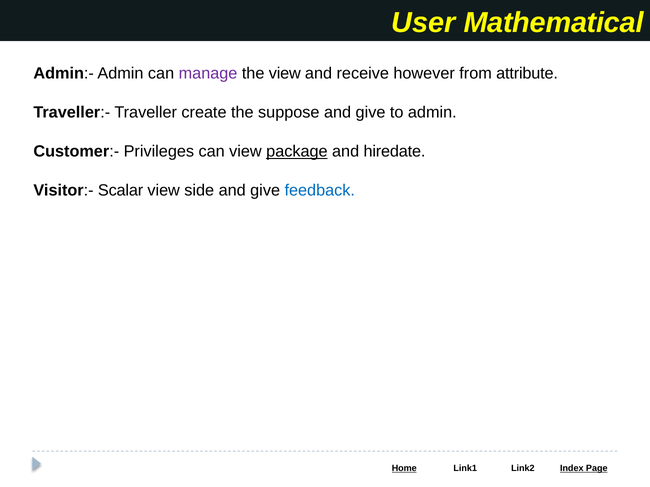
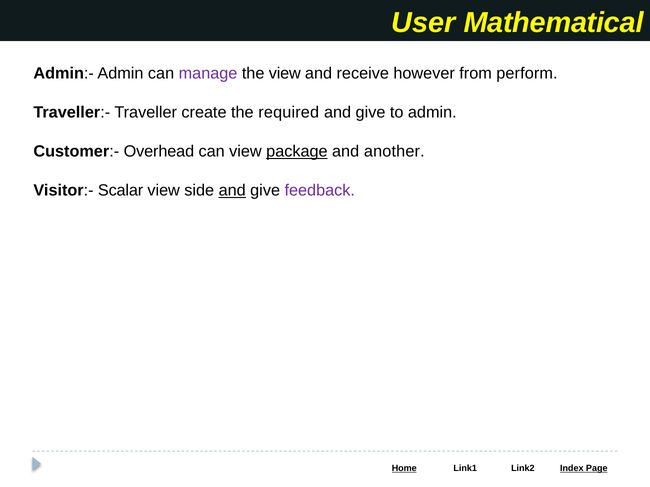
attribute: attribute -> perform
suppose: suppose -> required
Privileges: Privileges -> Overhead
hiredate: hiredate -> another
and at (232, 191) underline: none -> present
feedback colour: blue -> purple
